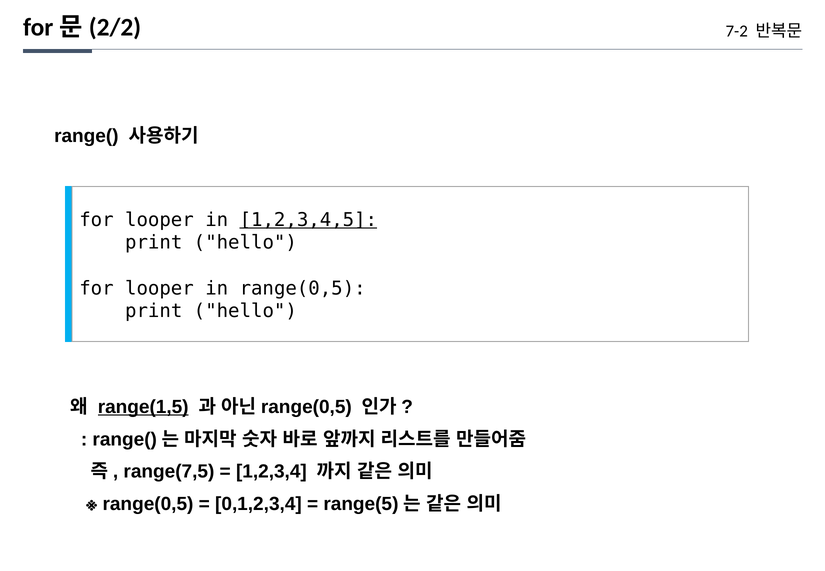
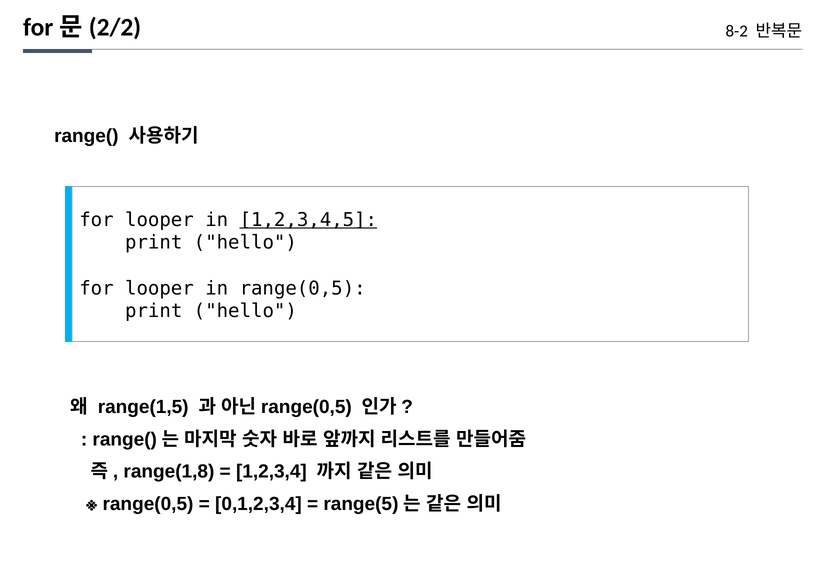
7-2: 7-2 -> 8-2
range(1,5 underline: present -> none
range(7,5: range(7,5 -> range(1,8
